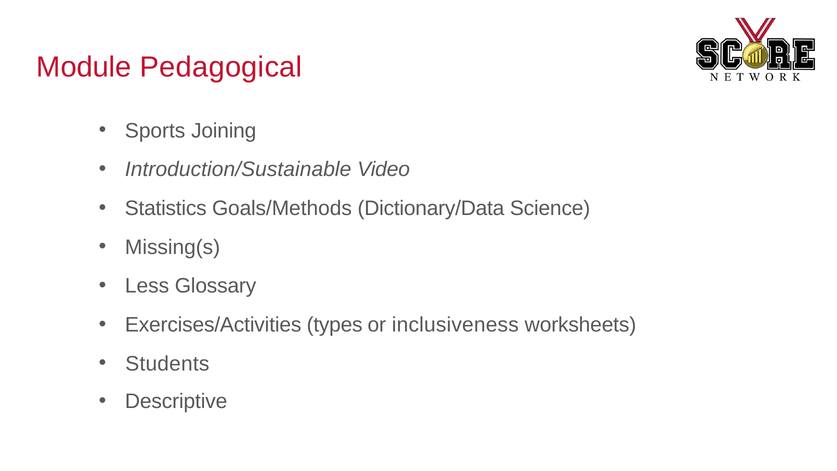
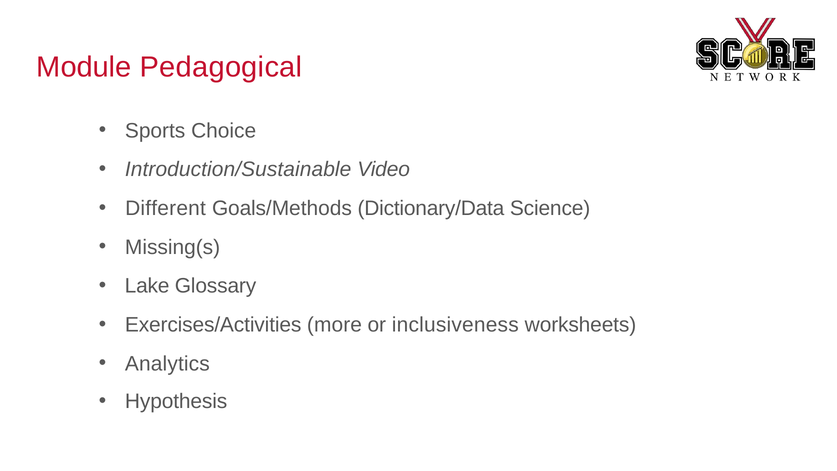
Joining: Joining -> Choice
Statistics: Statistics -> Different
Less: Less -> Lake
types: types -> more
Students: Students -> Analytics
Descriptive: Descriptive -> Hypothesis
